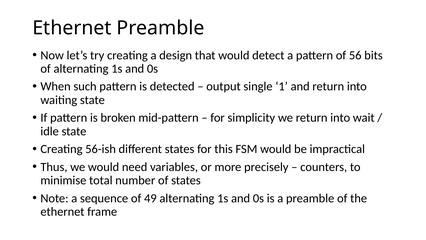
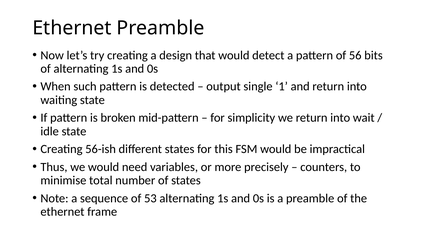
49: 49 -> 53
